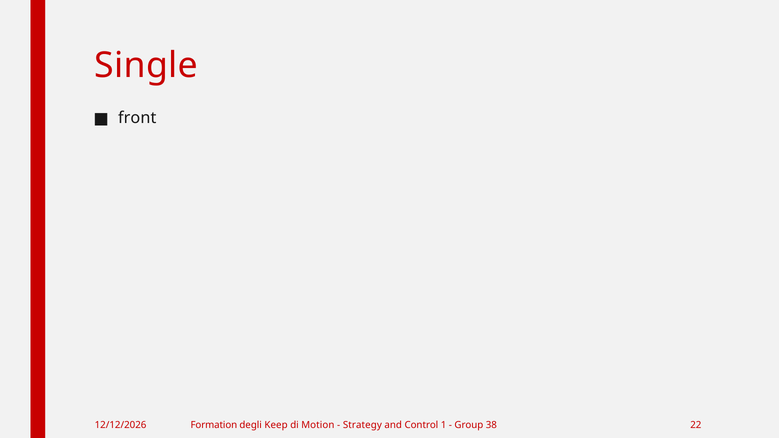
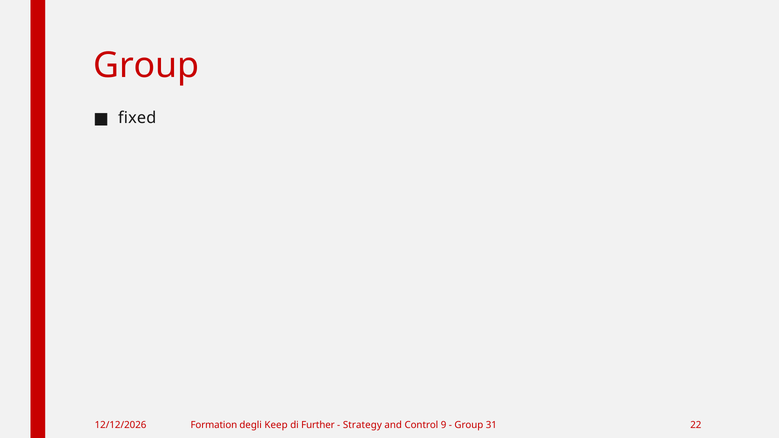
Single at (146, 65): Single -> Group
front: front -> fixed
Motion: Motion -> Further
1: 1 -> 9
38: 38 -> 31
